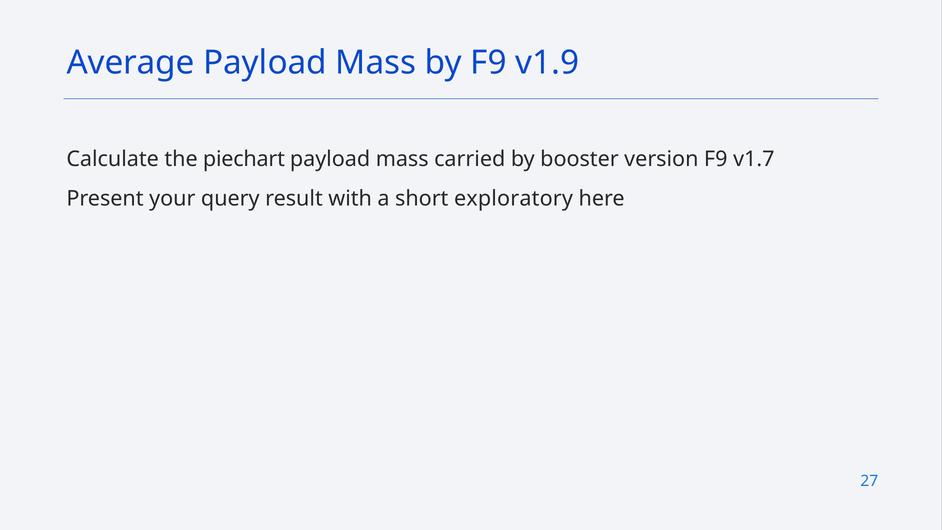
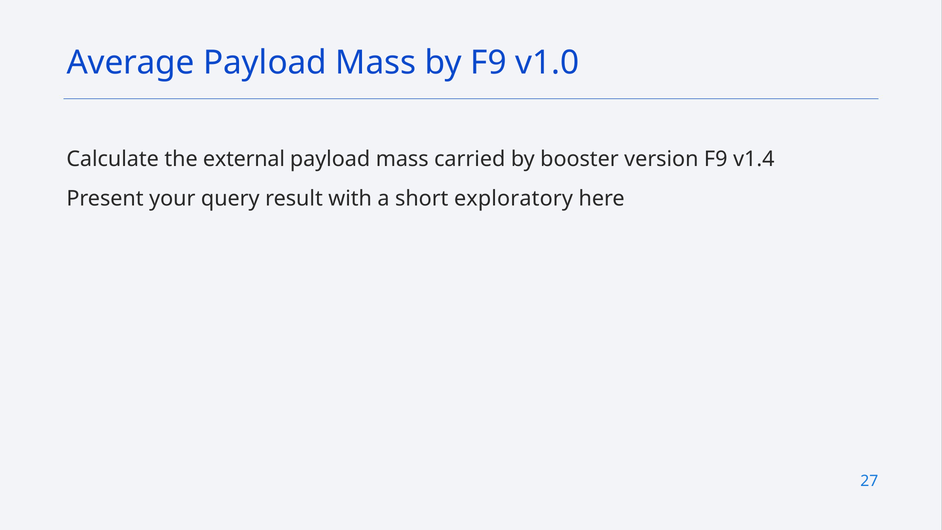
v1.9: v1.9 -> v1.0
piechart: piechart -> external
v1.7: v1.7 -> v1.4
